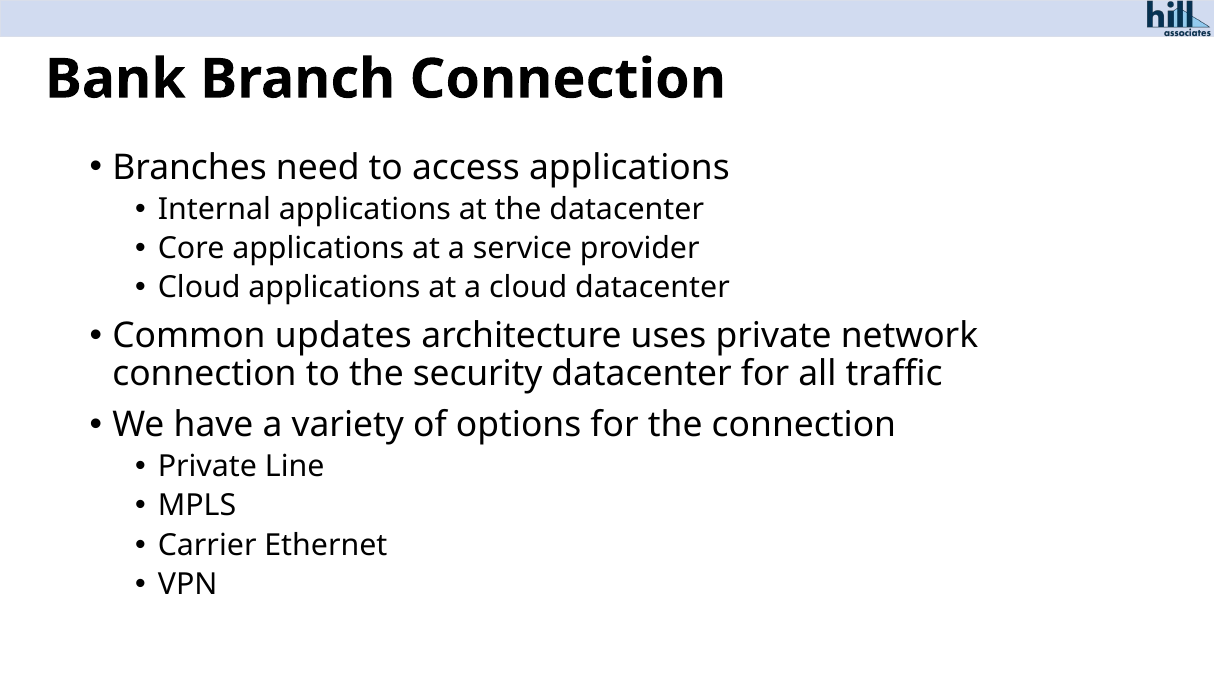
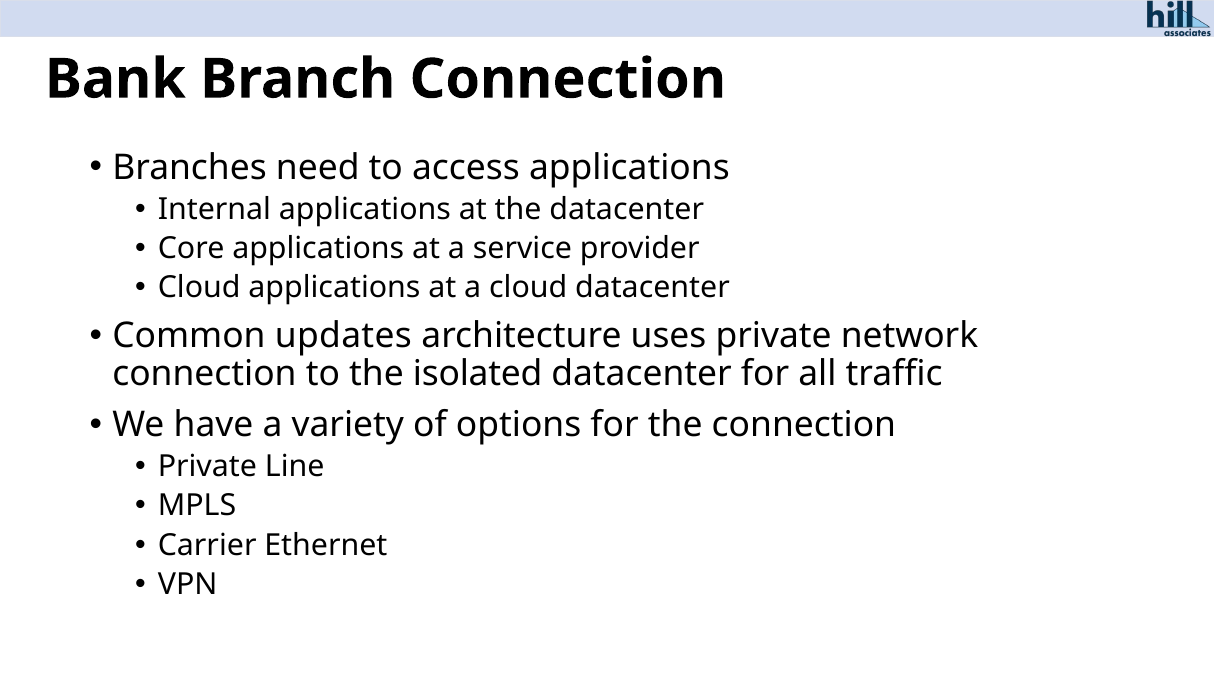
security: security -> isolated
